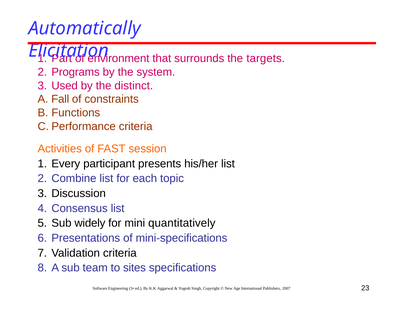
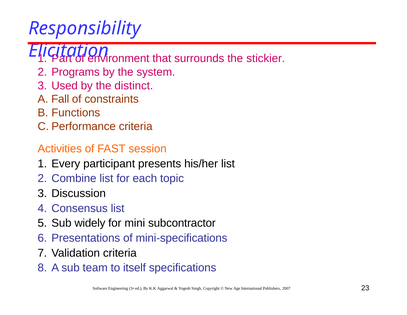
Automatically: Automatically -> Responsibility
targets: targets -> stickier
quantitatively: quantitatively -> subcontractor
sites: sites -> itself
